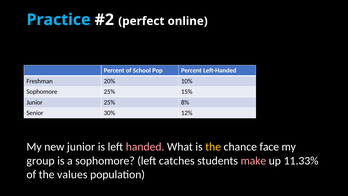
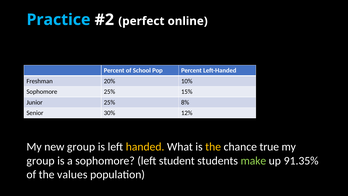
new junior: junior -> group
handed colour: pink -> yellow
face: face -> true
catches: catches -> student
make colour: pink -> light green
11.33%: 11.33% -> 91.35%
